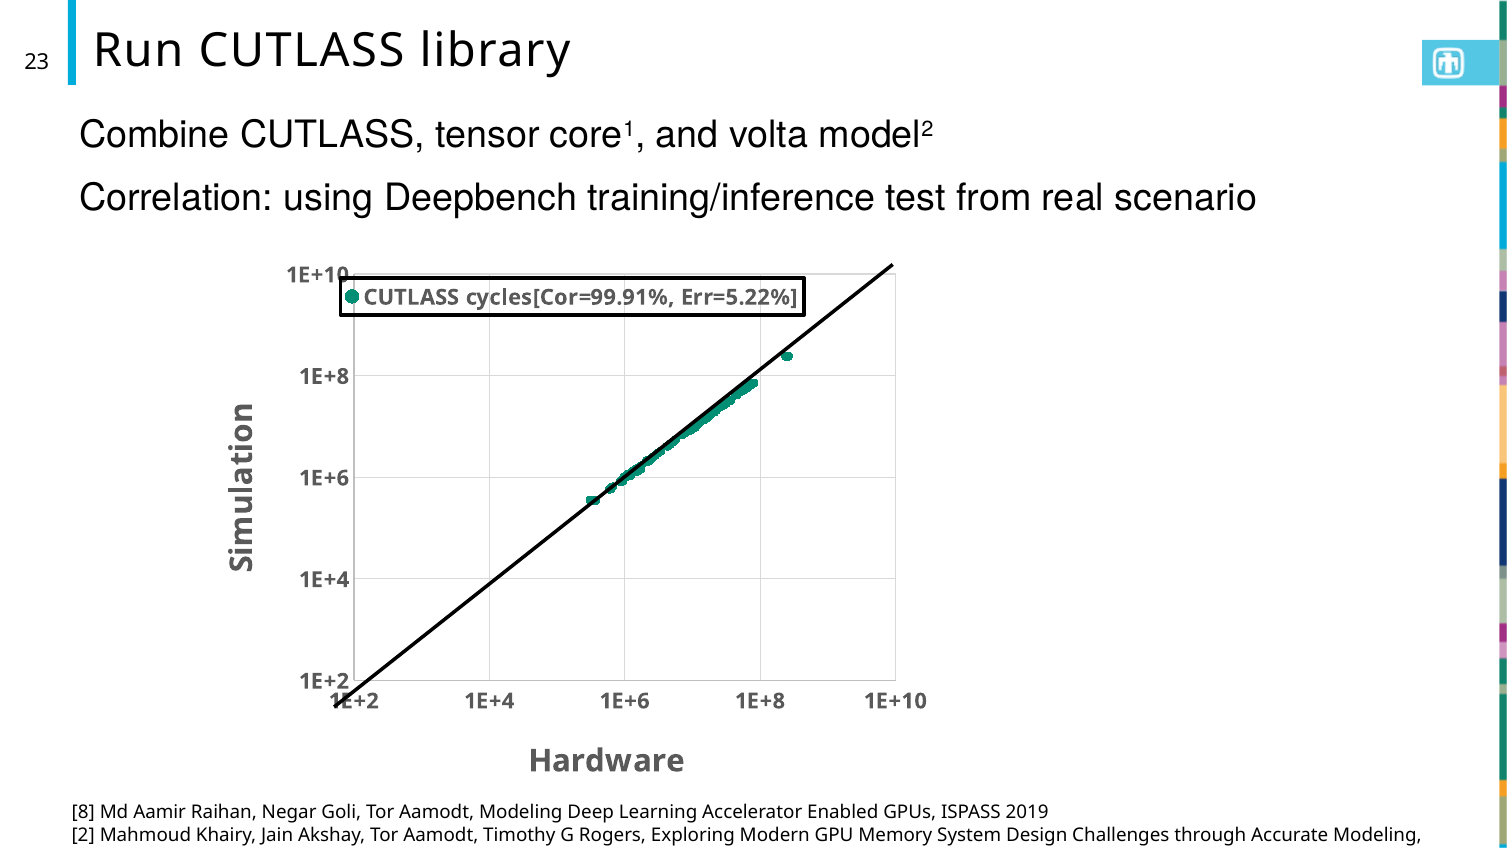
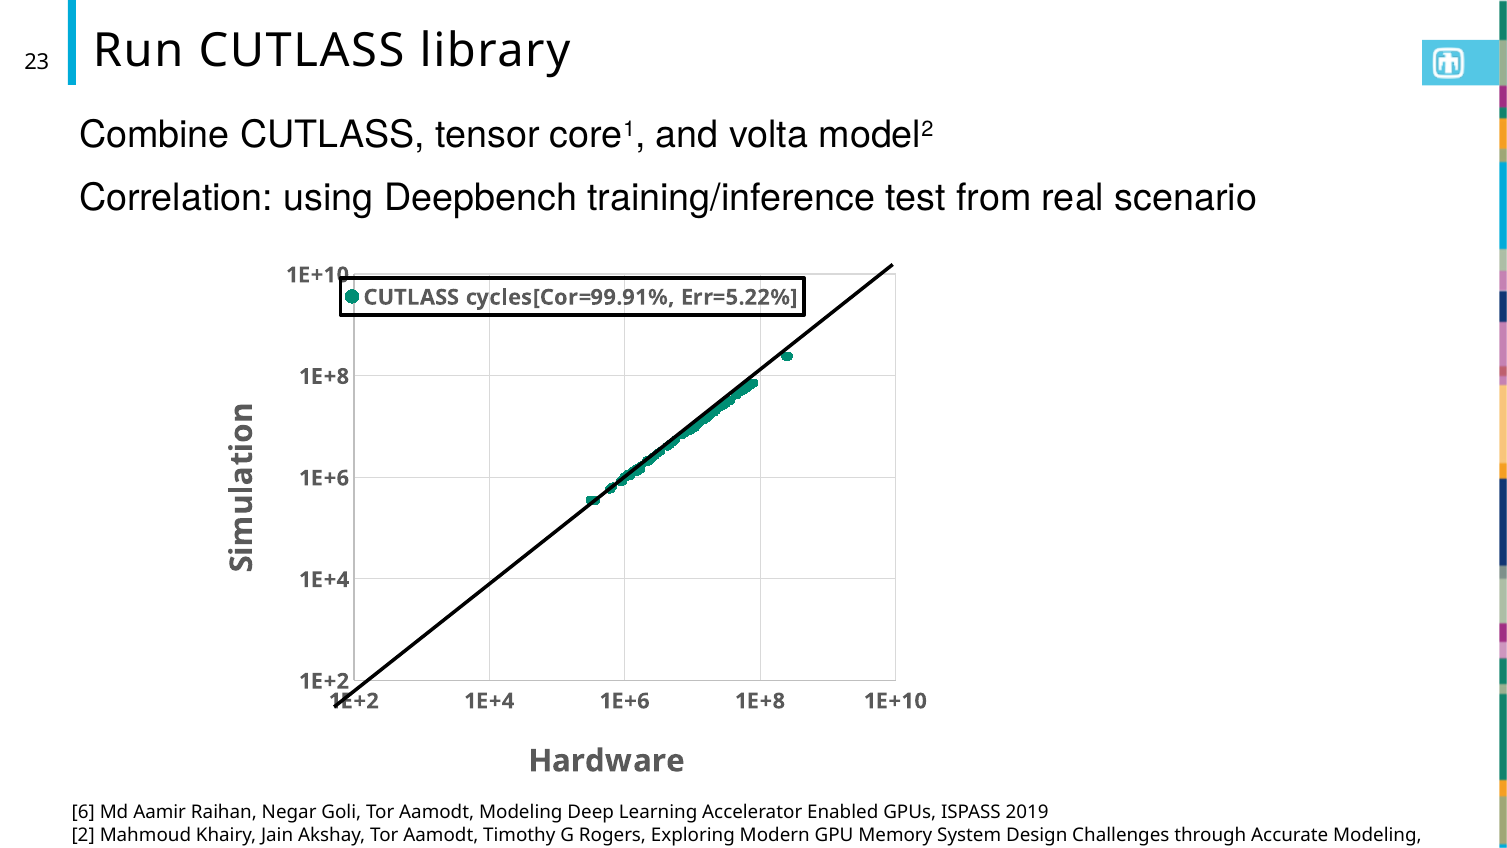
8: 8 -> 6
